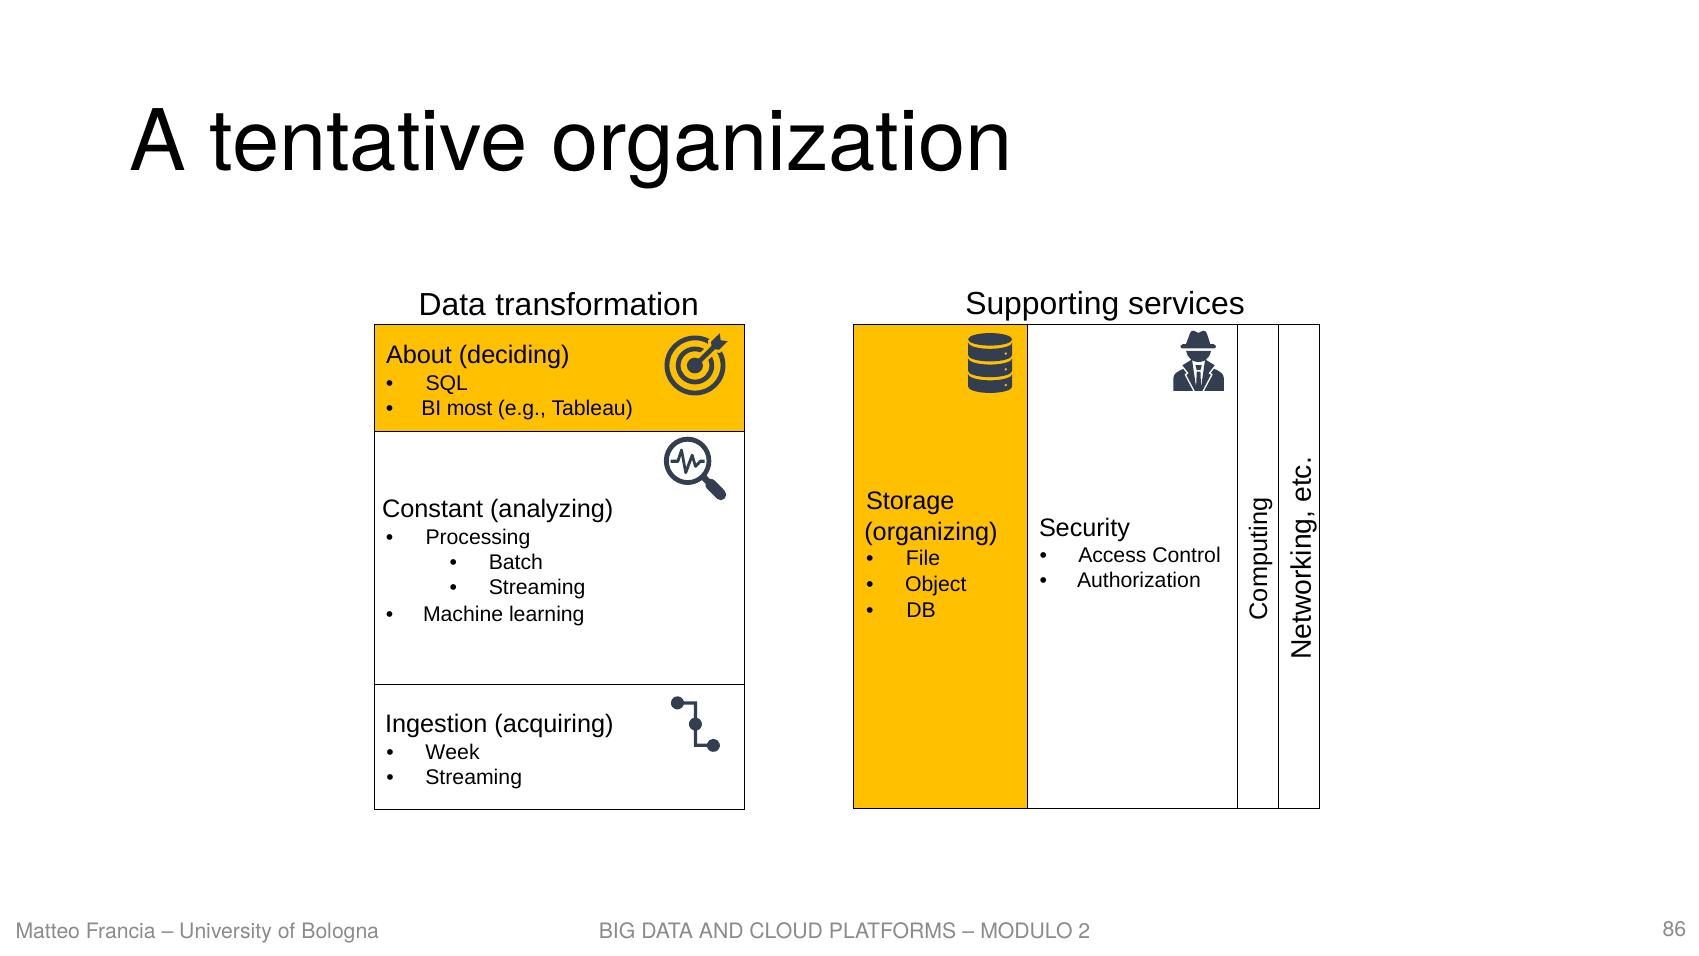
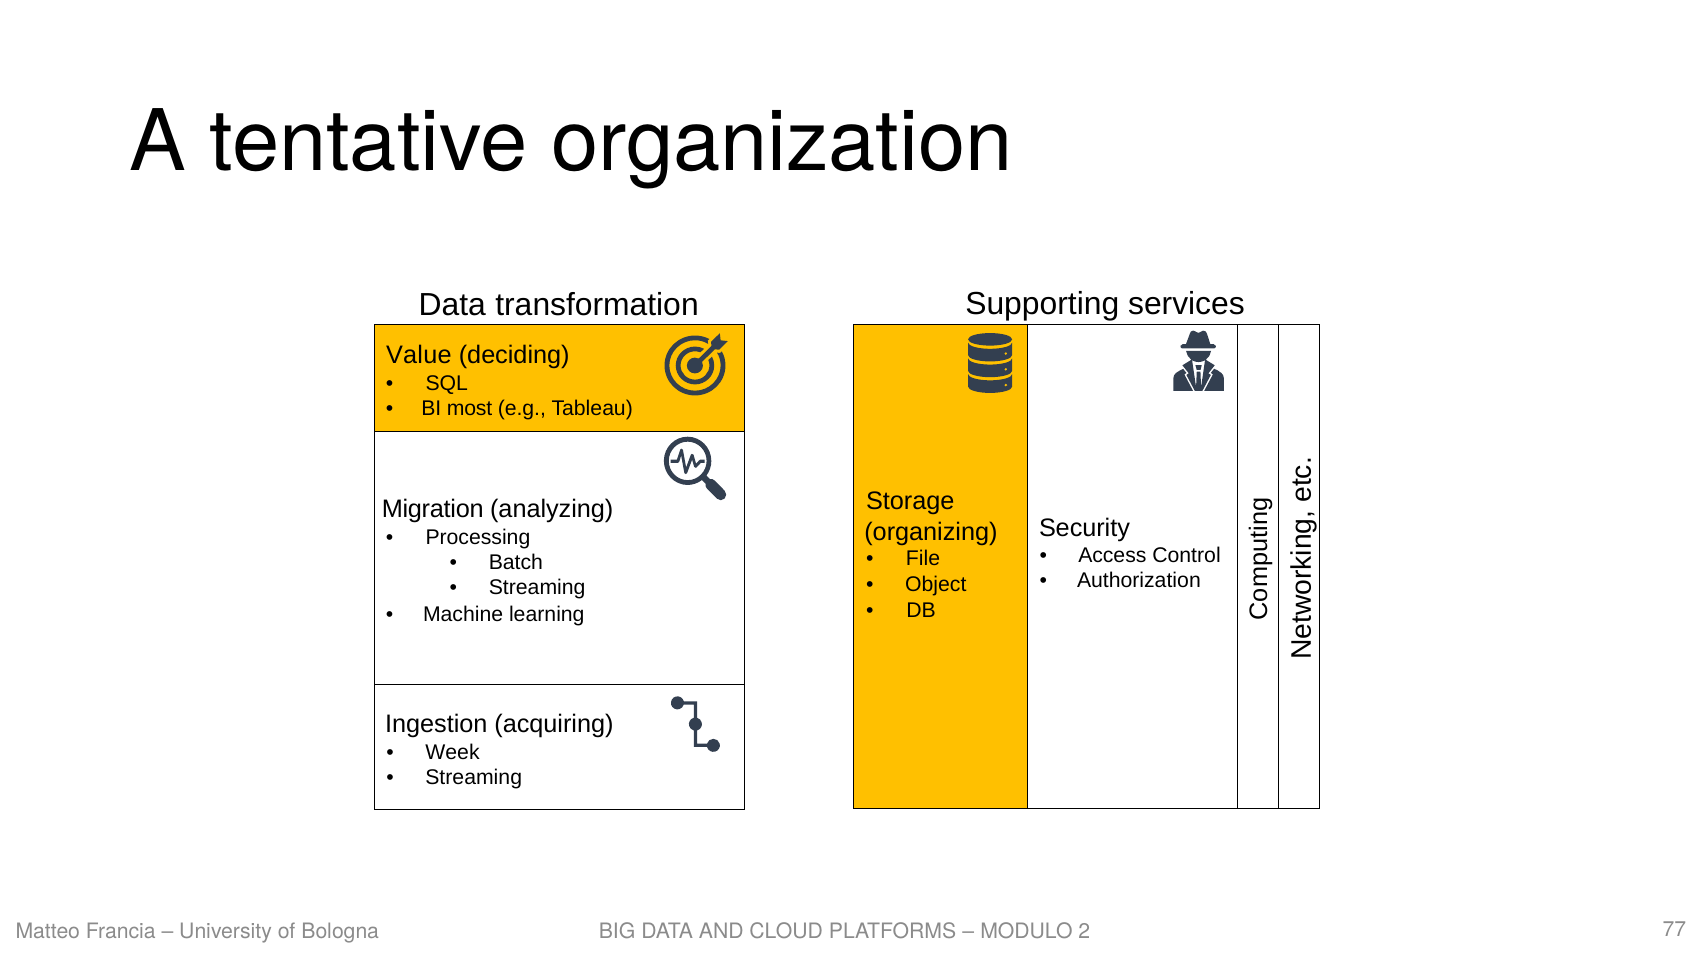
About: About -> Value
Constant: Constant -> Migration
86: 86 -> 77
